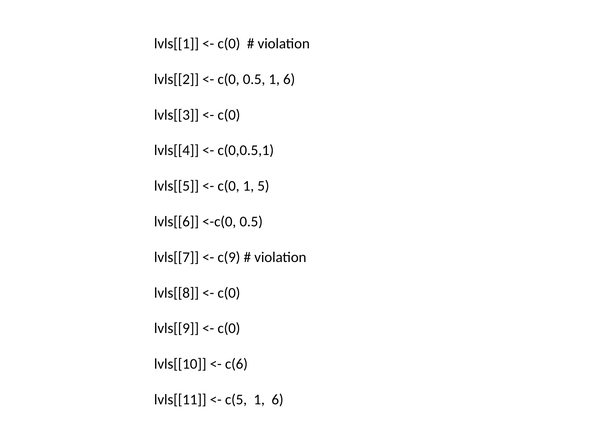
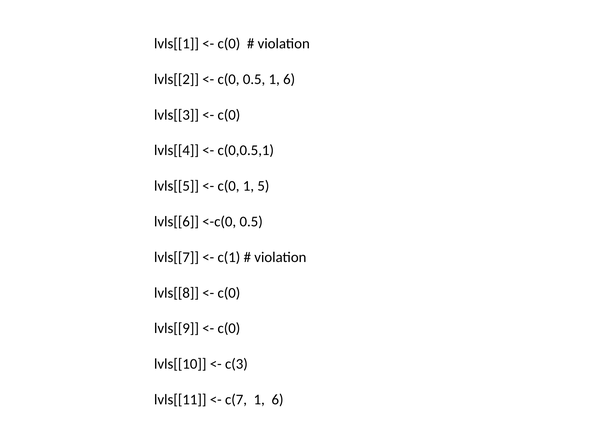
c(9: c(9 -> c(1
c(6: c(6 -> c(3
c(5: c(5 -> c(7
